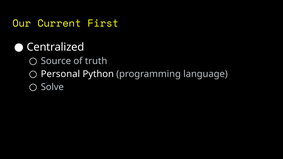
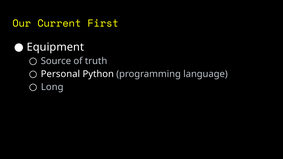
Centralized: Centralized -> Equipment
Solve: Solve -> Long
